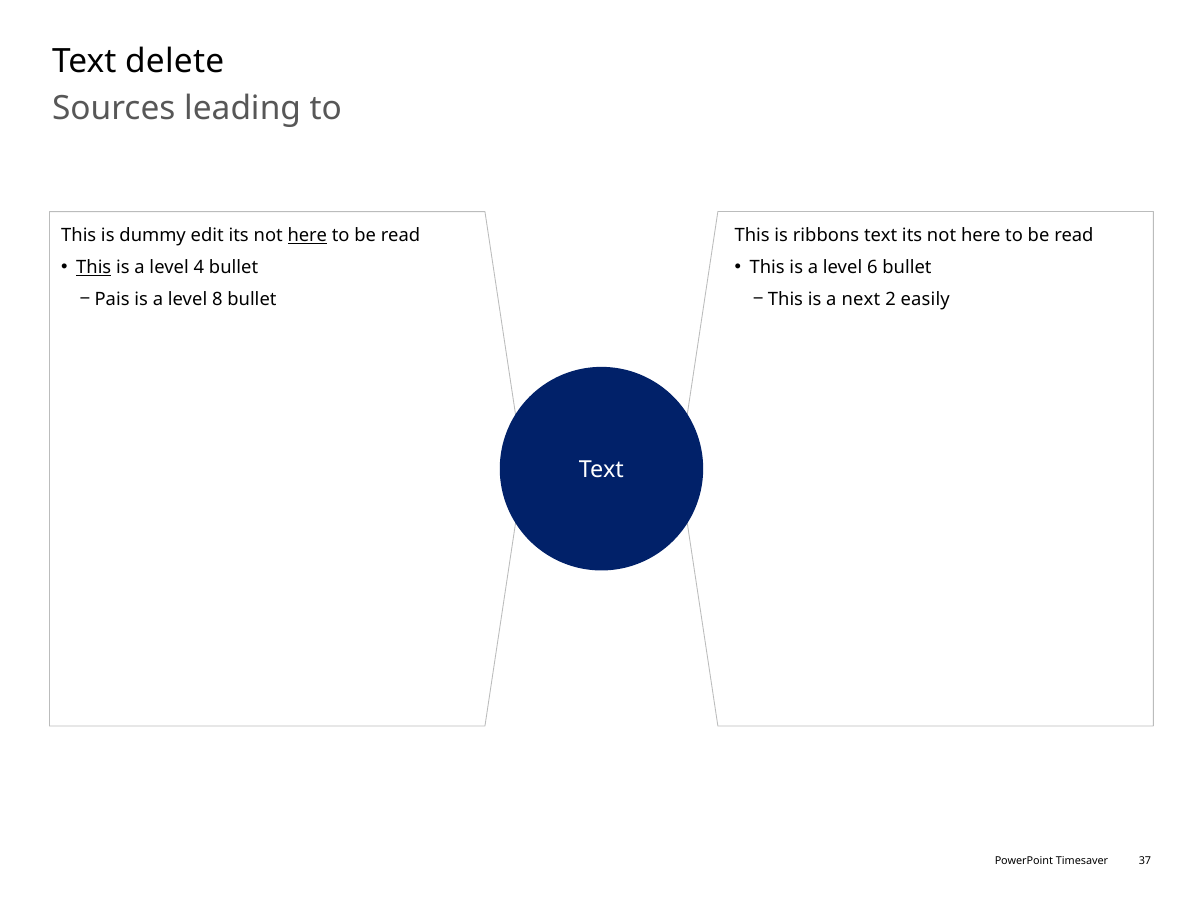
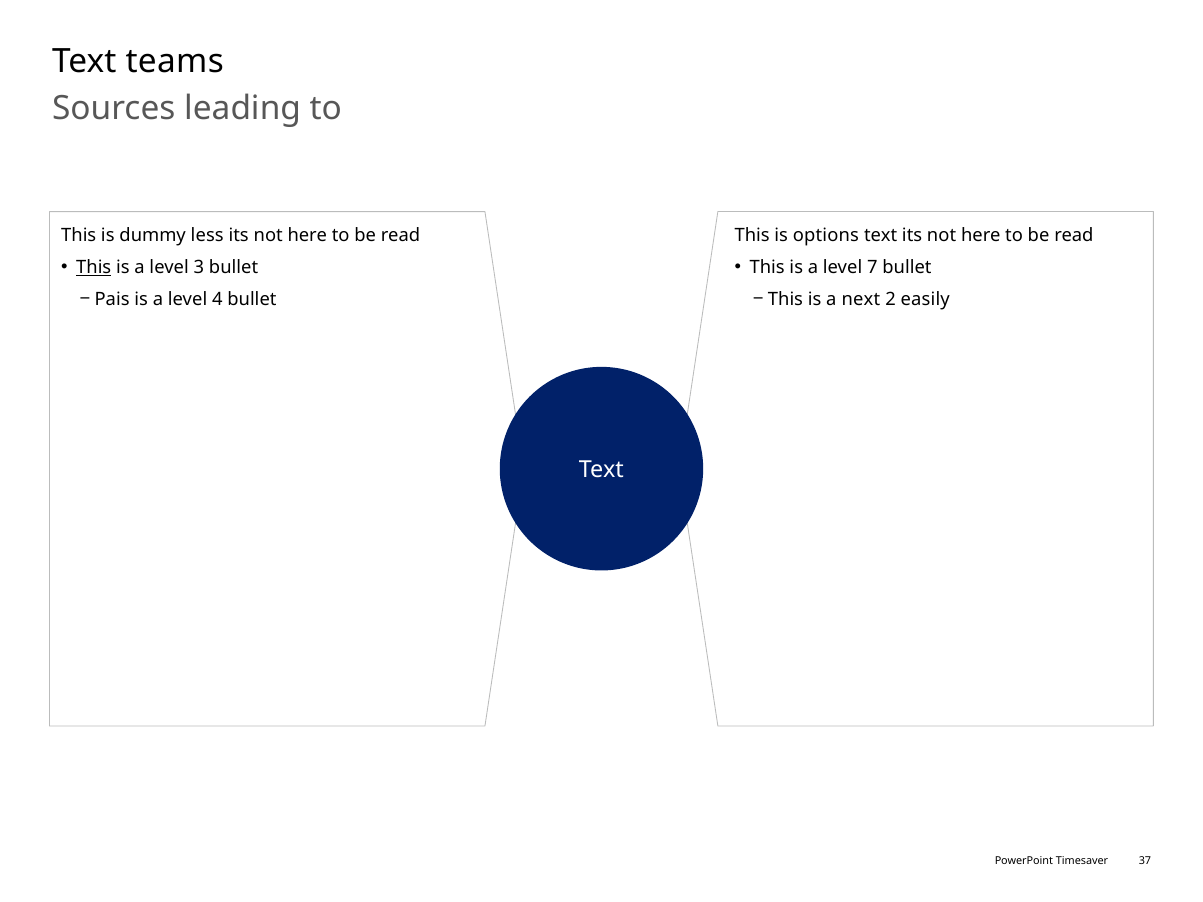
delete: delete -> teams
edit: edit -> less
here at (307, 236) underline: present -> none
ribbons: ribbons -> options
6: 6 -> 7
4: 4 -> 3
8: 8 -> 4
